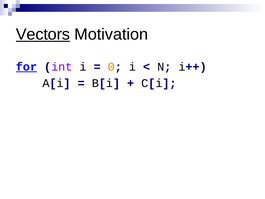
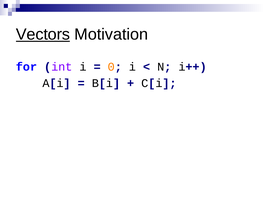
for underline: present -> none
